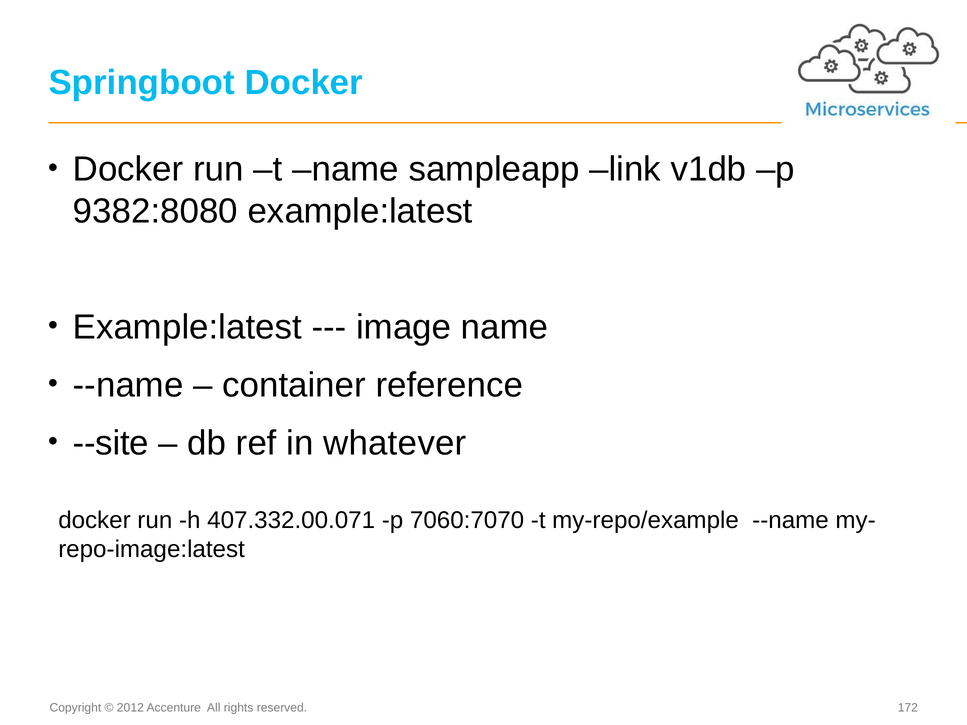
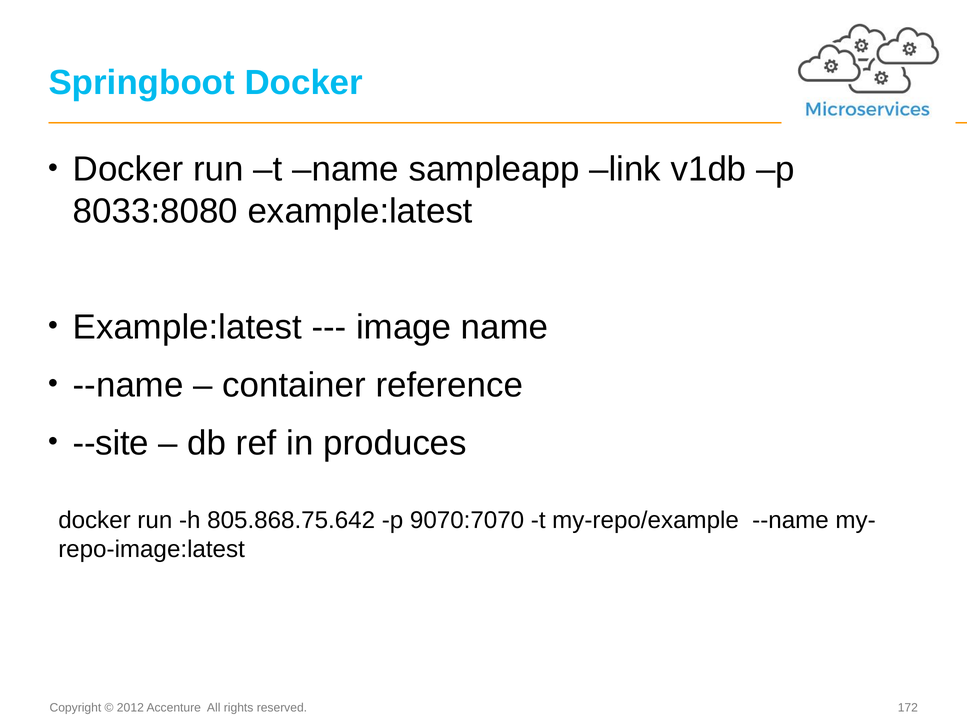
9382:8080: 9382:8080 -> 8033:8080
whatever: whatever -> produces
407.332.00.071: 407.332.00.071 -> 805.868.75.642
7060:7070: 7060:7070 -> 9070:7070
